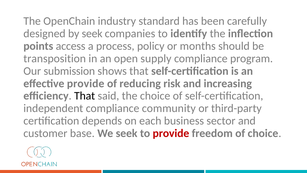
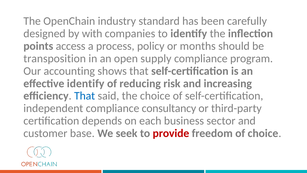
by seek: seek -> with
submission: submission -> accounting
effective provide: provide -> identify
That at (85, 96) colour: black -> blue
community: community -> consultancy
